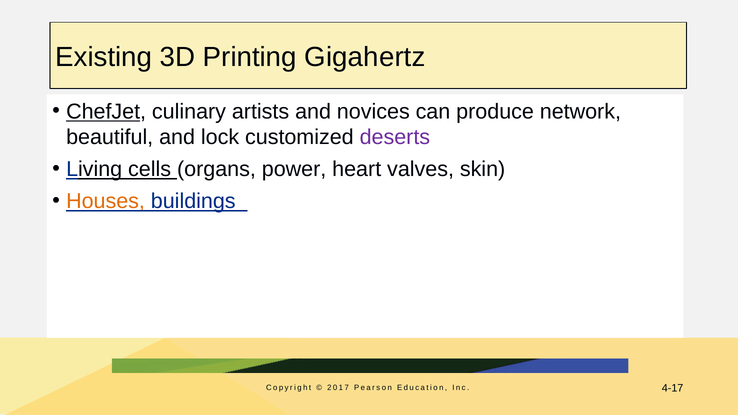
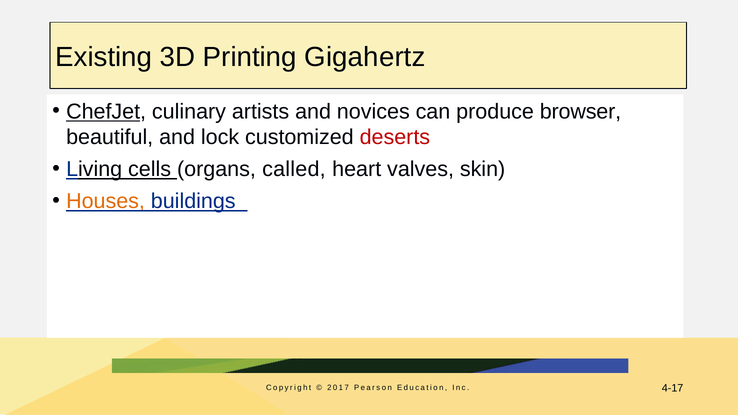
network: network -> browser
deserts colour: purple -> red
power: power -> called
